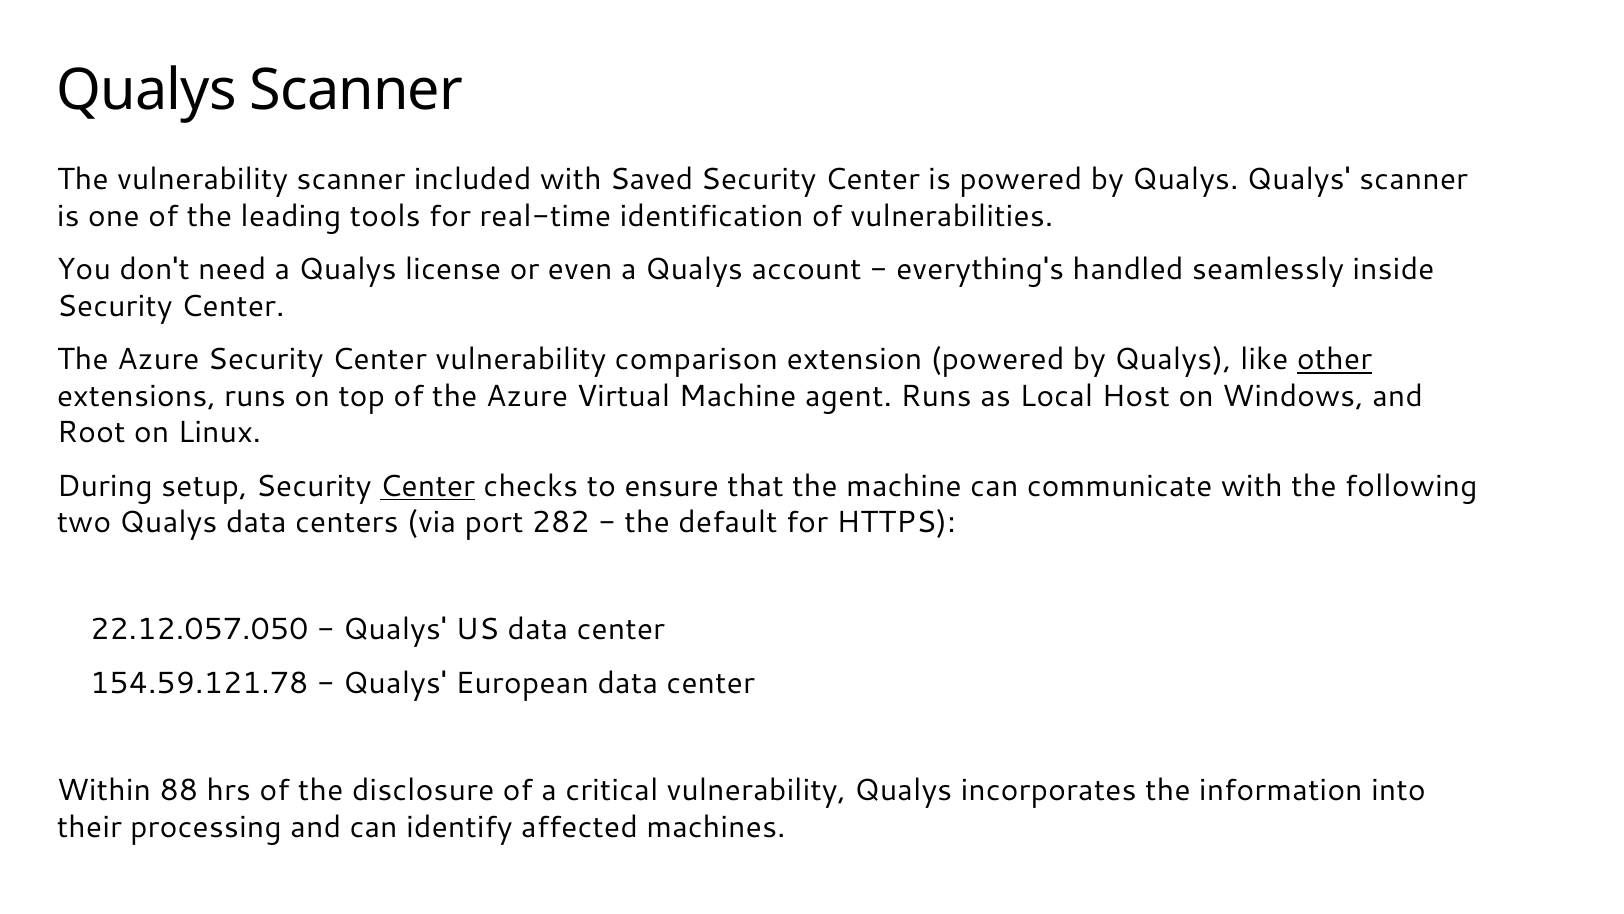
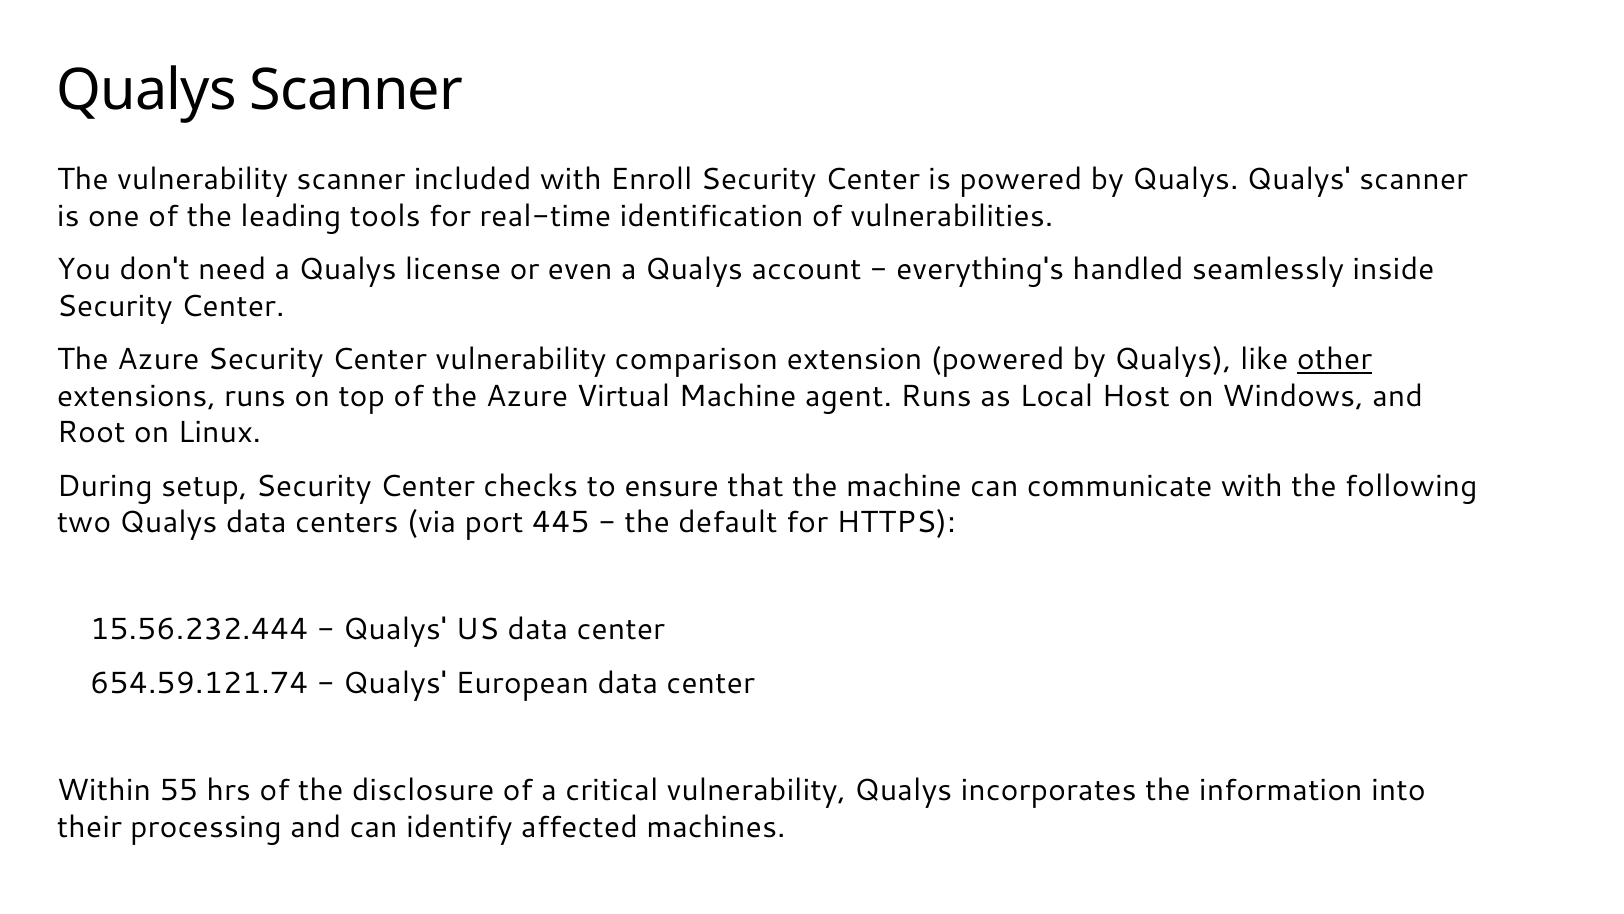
Saved: Saved -> Enroll
Center at (428, 486) underline: present -> none
282: 282 -> 445
22.12.057.050: 22.12.057.050 -> 15.56.232.444
154.59.121.78: 154.59.121.78 -> 654.59.121.74
88: 88 -> 55
